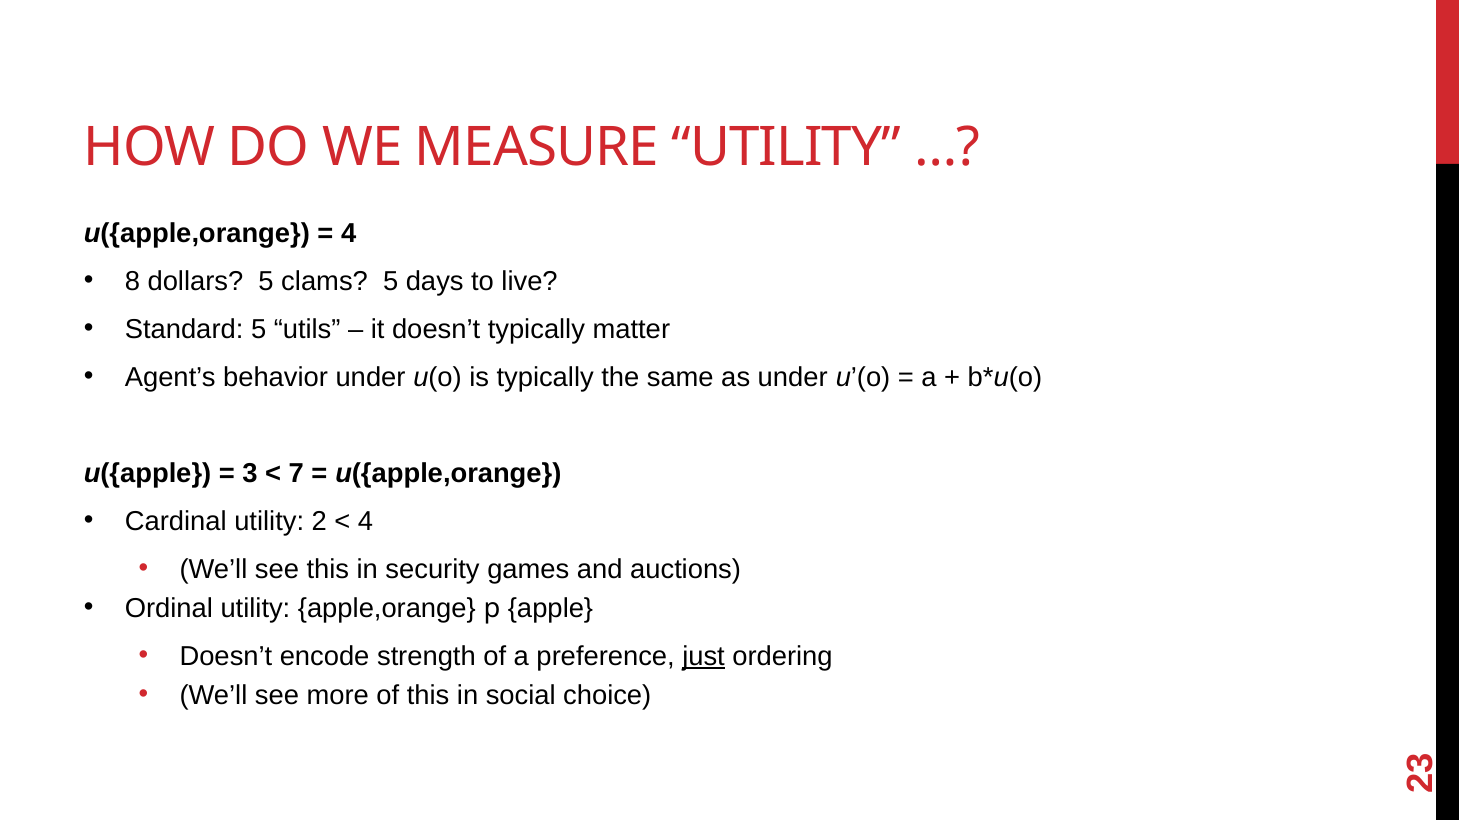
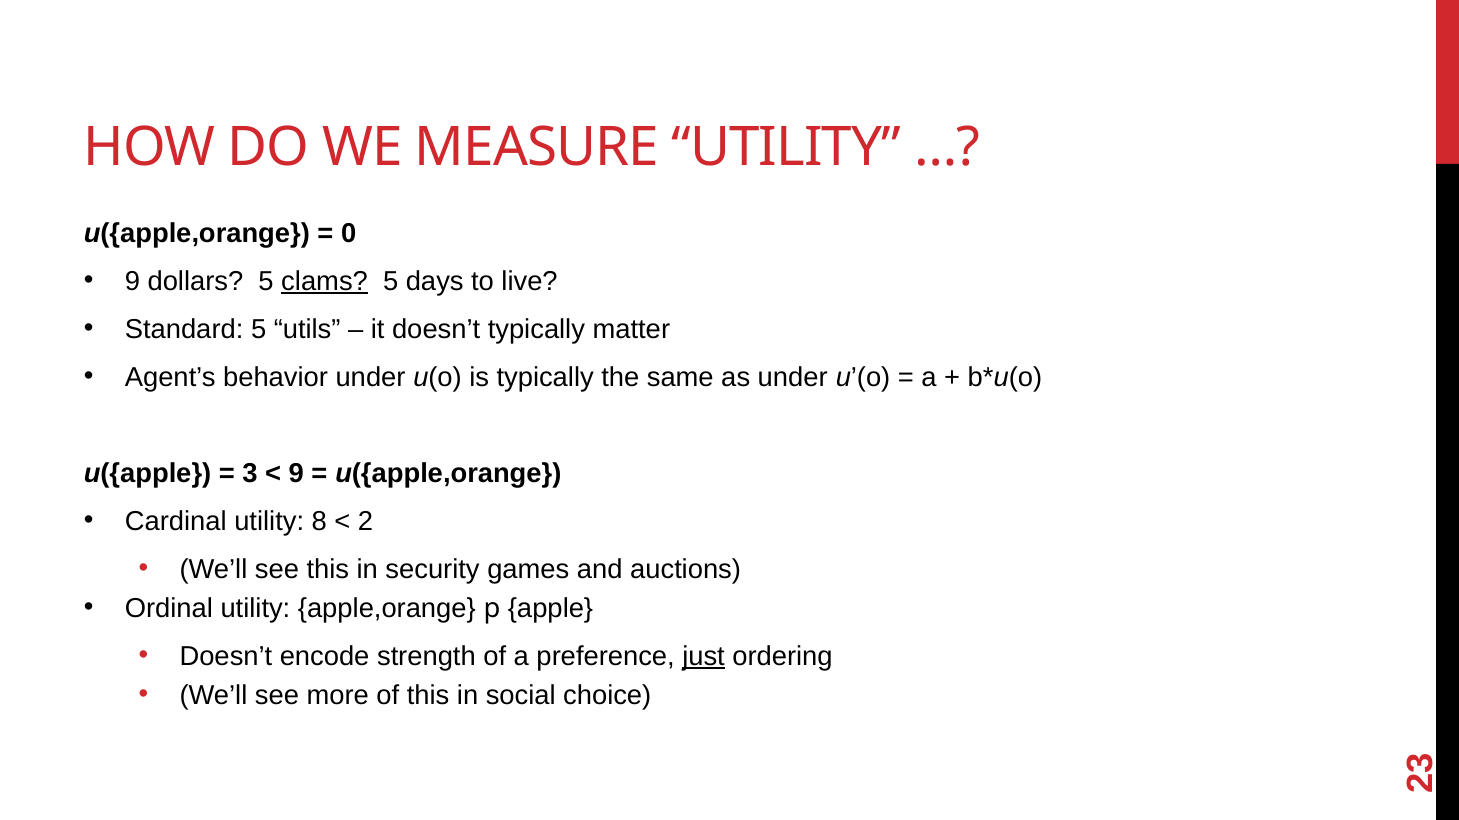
4 at (349, 234): 4 -> 0
8 at (133, 282): 8 -> 9
clams underline: none -> present
7 at (296, 474): 7 -> 9
utility 2: 2 -> 8
4 at (365, 522): 4 -> 2
